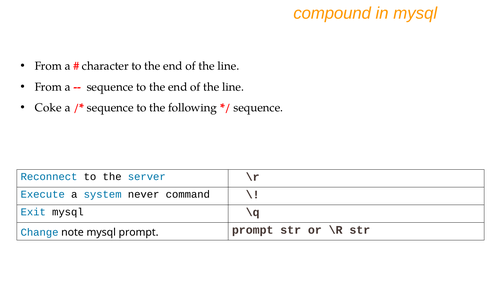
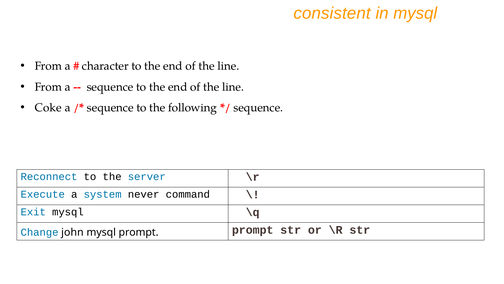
compound: compound -> consistent
note: note -> john
